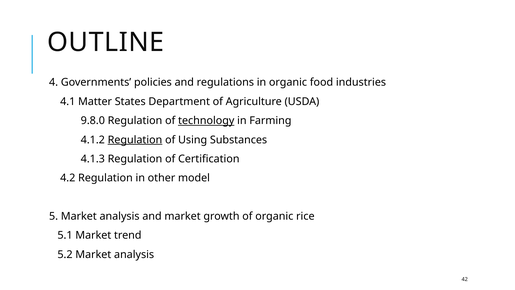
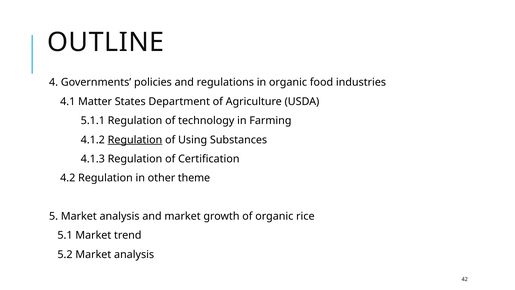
9.8.0: 9.8.0 -> 5.1.1
technology underline: present -> none
model: model -> theme
